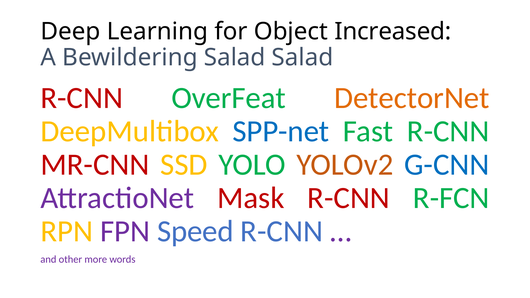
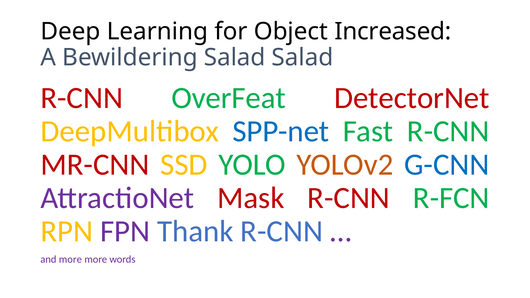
DetectorNet colour: orange -> red
Speed: Speed -> Thank
and other: other -> more
